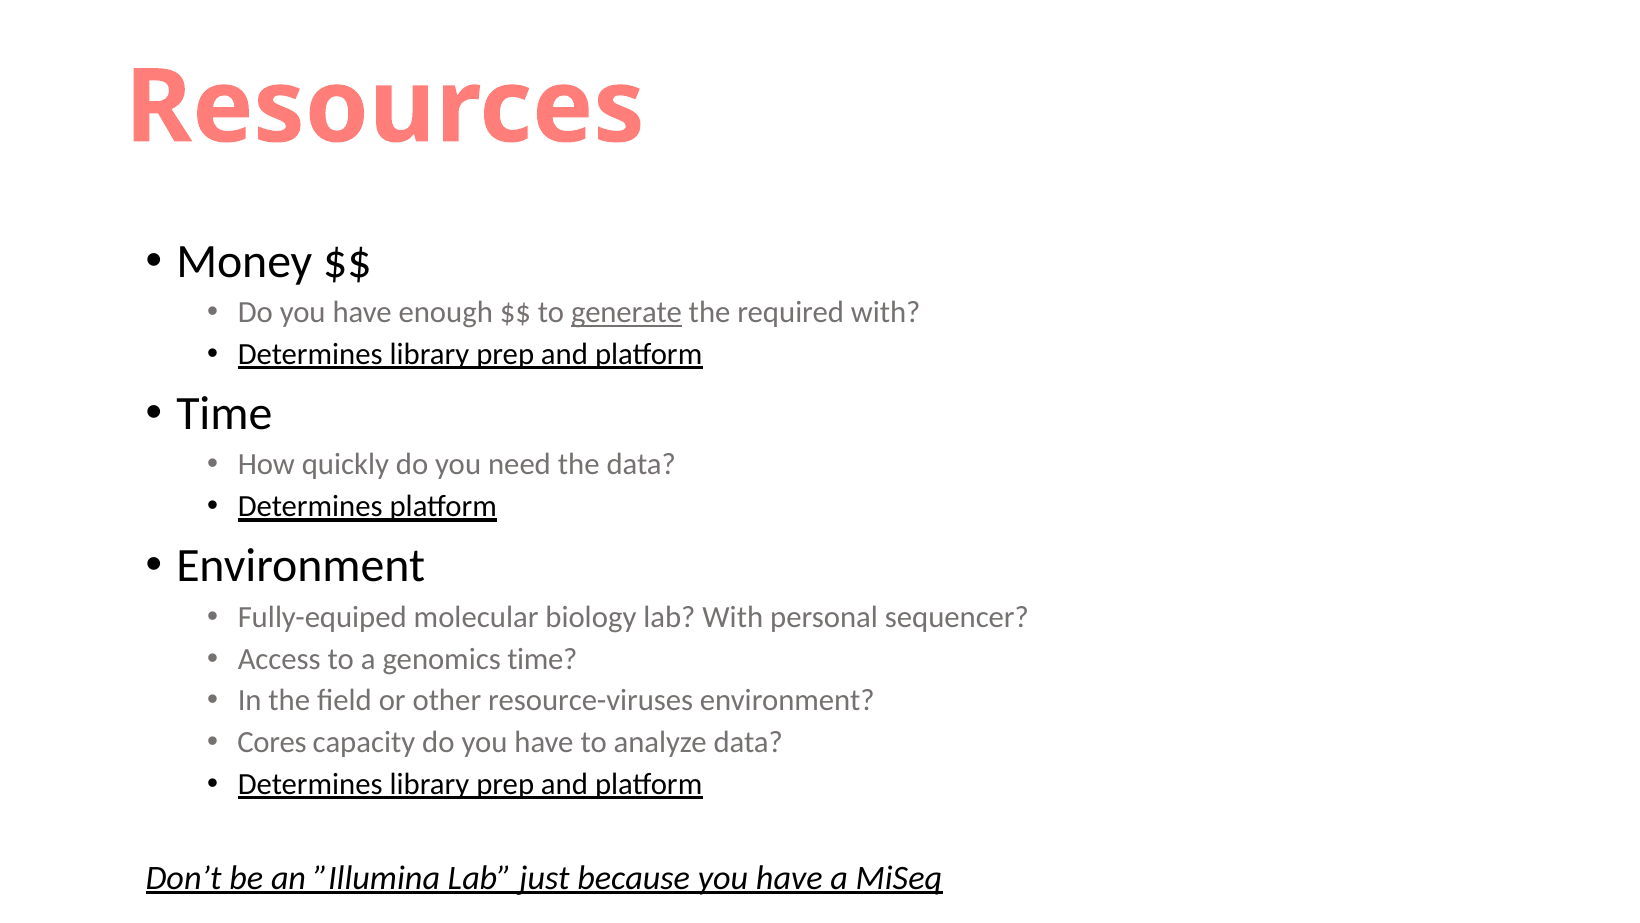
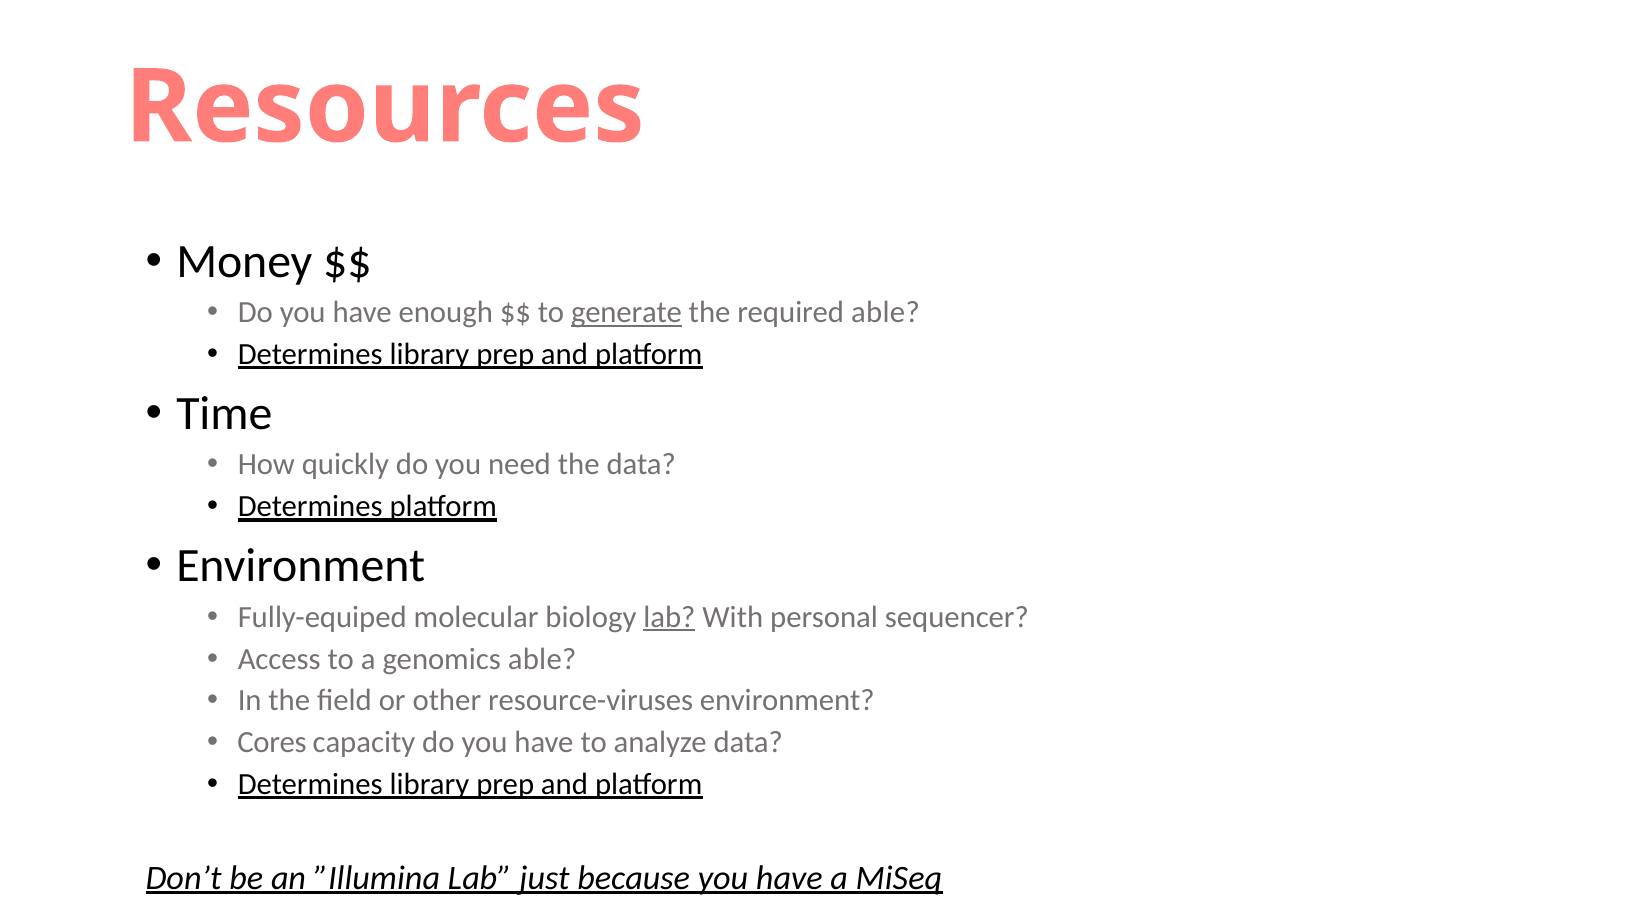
required with: with -> able
lab at (669, 617) underline: none -> present
genomics time: time -> able
